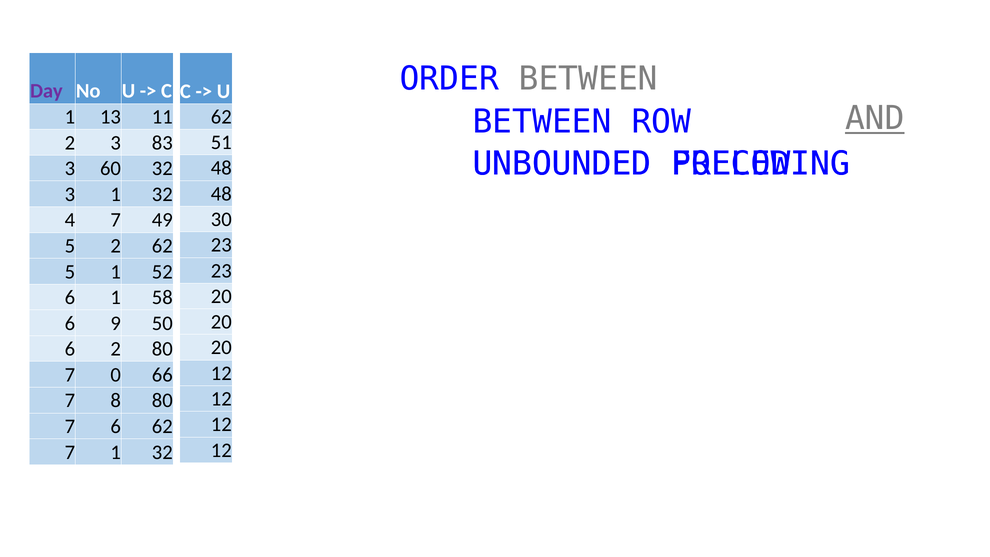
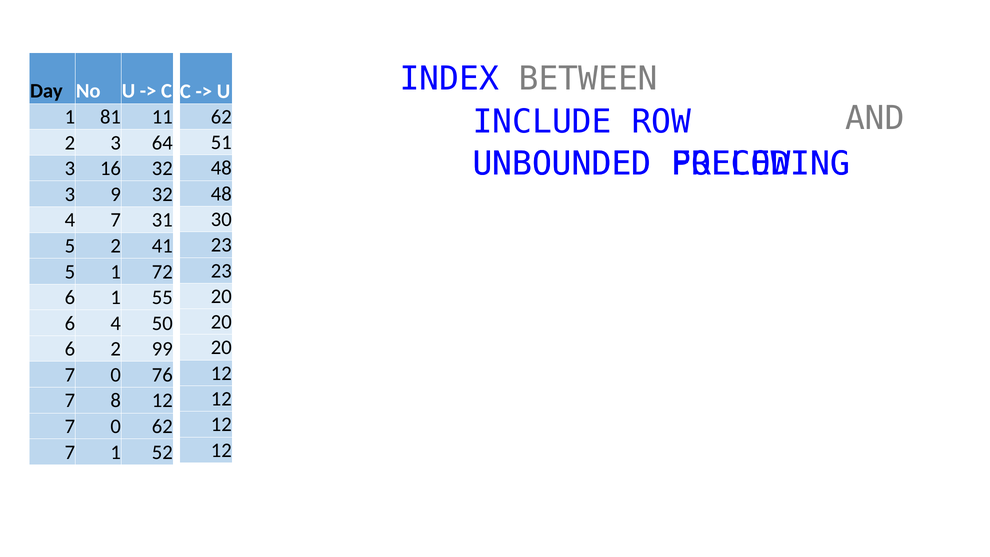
ORDER: ORDER -> INDEX
Day colour: purple -> black
AND underline: present -> none
BETWEEN at (542, 122): BETWEEN -> INCLUDE
13: 13 -> 81
83: 83 -> 64
60: 60 -> 16
3 1: 1 -> 9
49: 49 -> 31
2 62: 62 -> 41
52: 52 -> 72
58: 58 -> 55
6 9: 9 -> 4
2 80: 80 -> 99
66: 66 -> 76
8 80: 80 -> 12
6 at (116, 426): 6 -> 0
7 1 32: 32 -> 52
